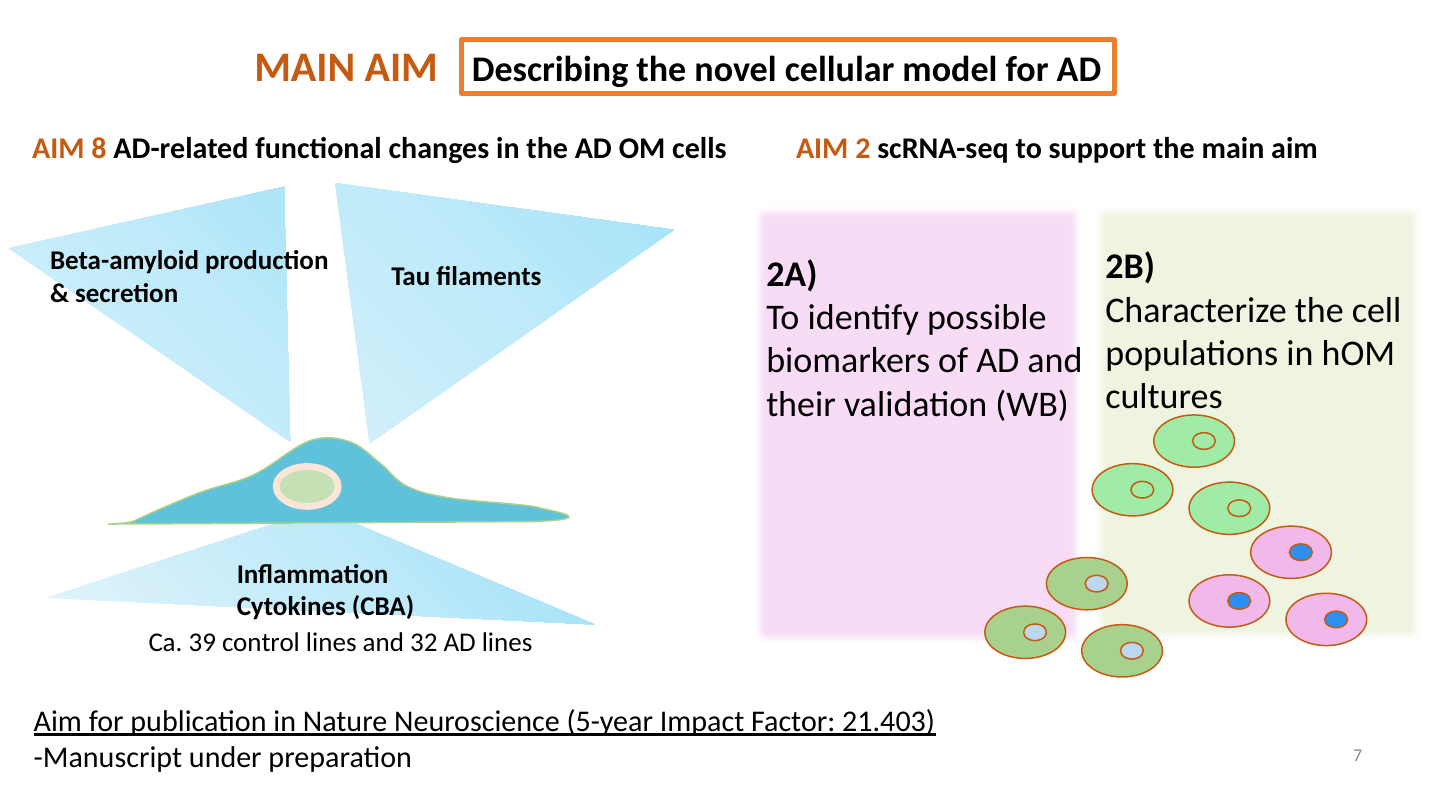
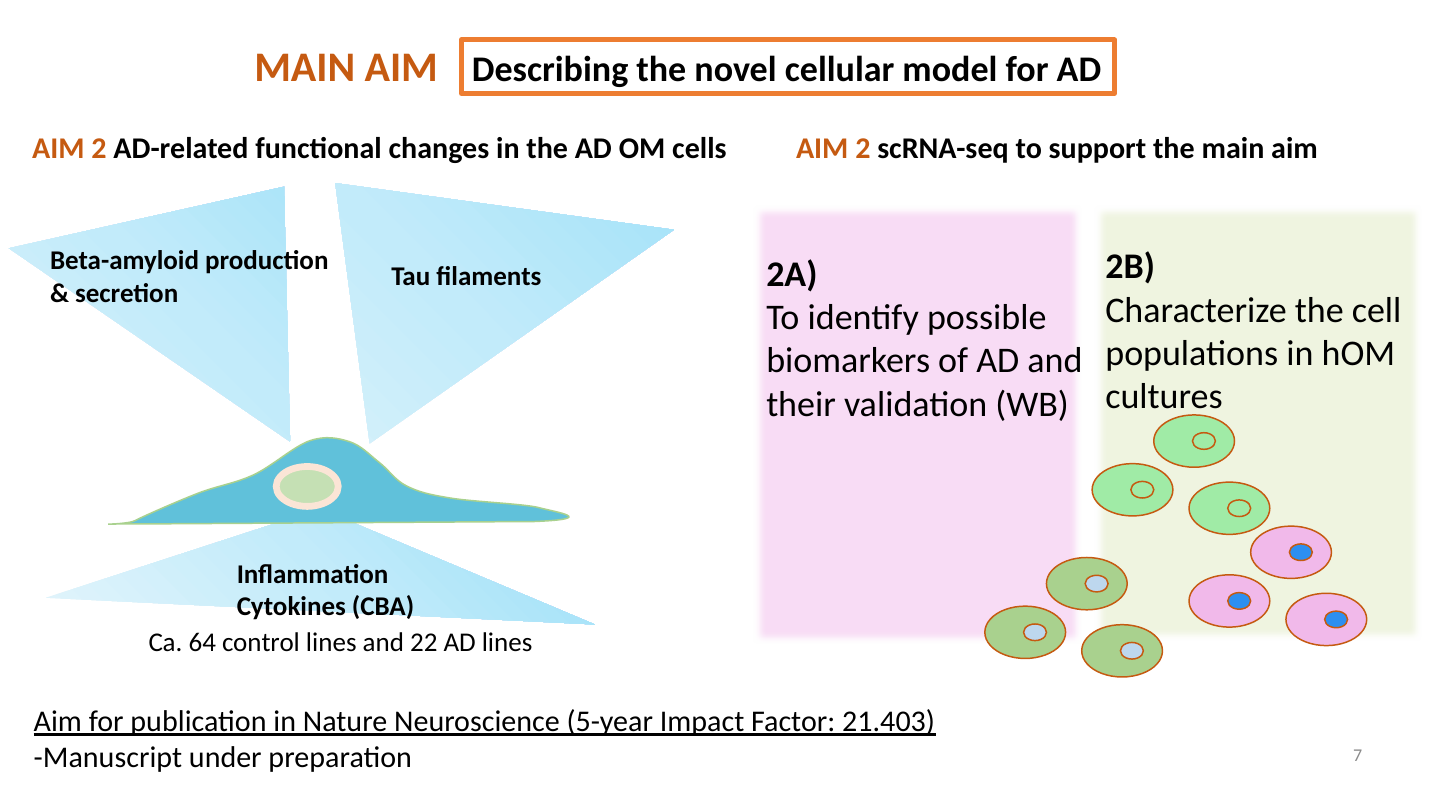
8 at (99, 149): 8 -> 2
39: 39 -> 64
32: 32 -> 22
